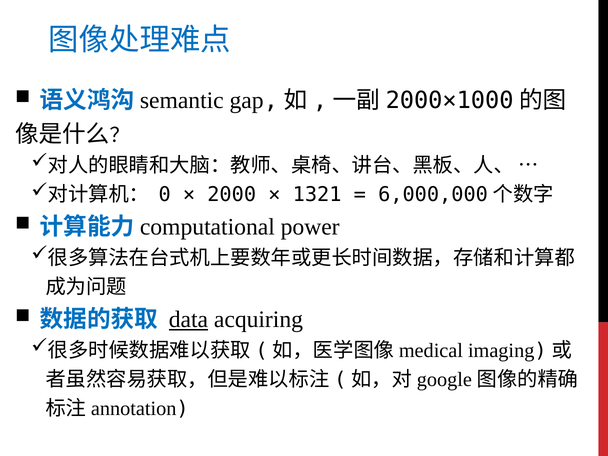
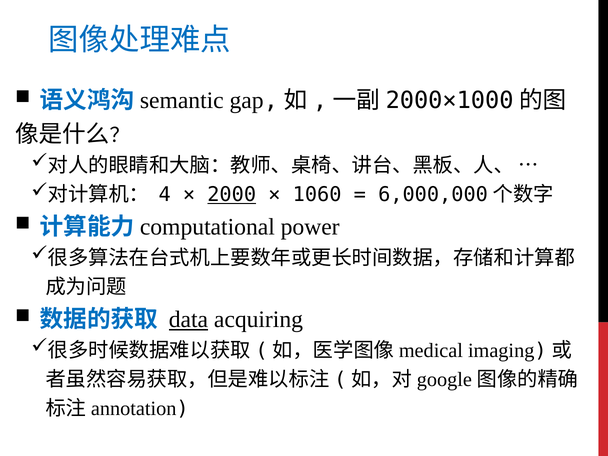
0: 0 -> 4
2000 underline: none -> present
1321: 1321 -> 1060
